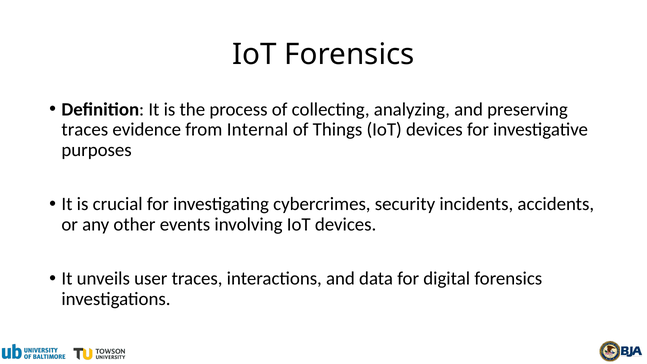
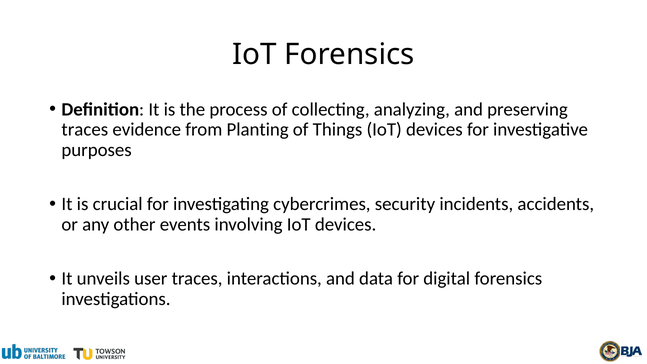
Internal: Internal -> Planting
